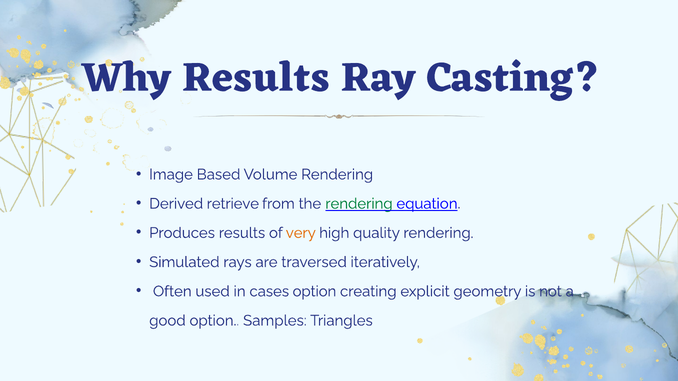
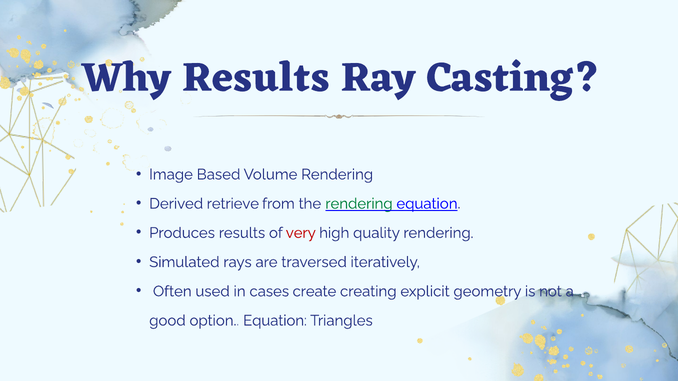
very colour: orange -> red
cases option: option -> create
option Samples: Samples -> Equation
